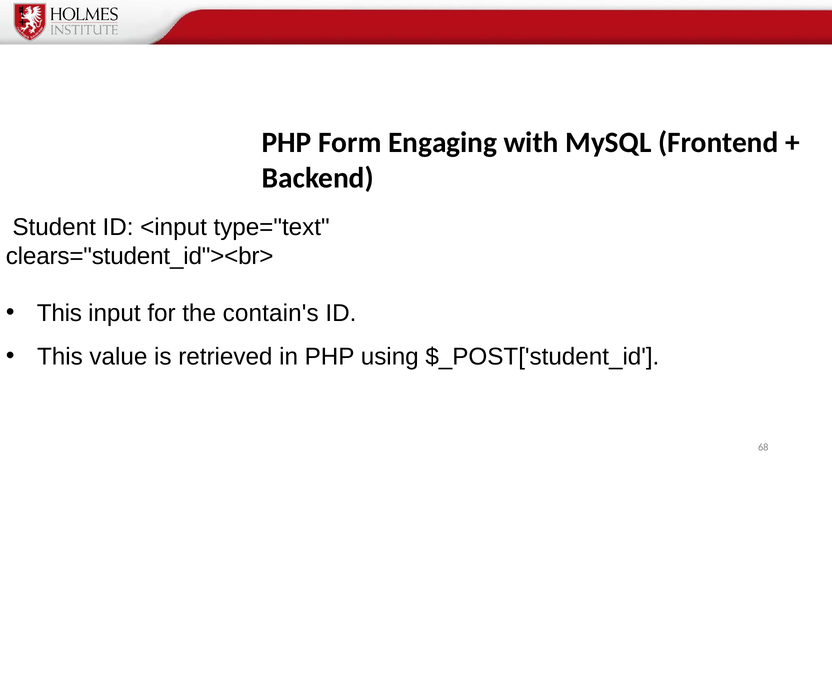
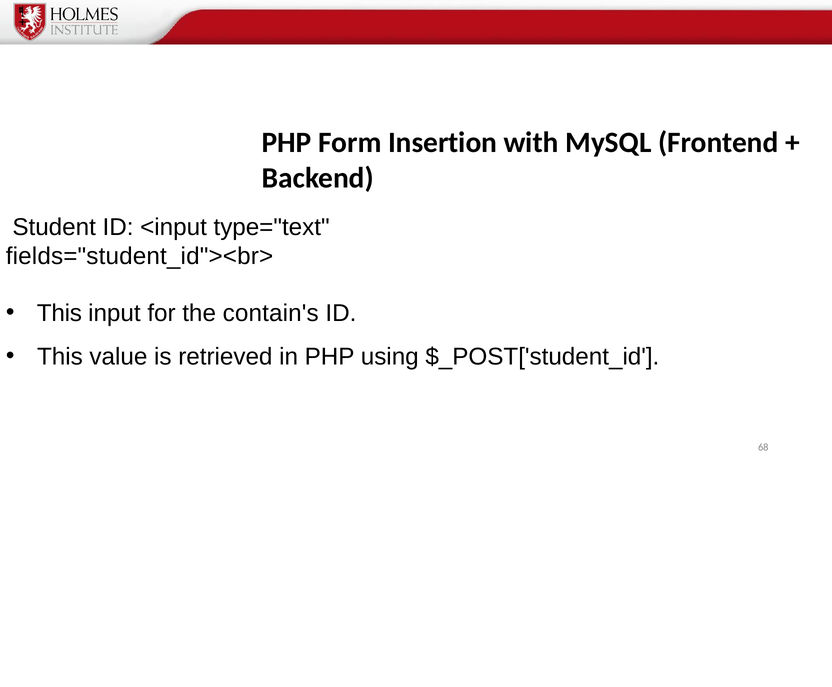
Engaging: Engaging -> Insertion
clears="student_id"><br>: clears="student_id"><br> -> fields="student_id"><br>
